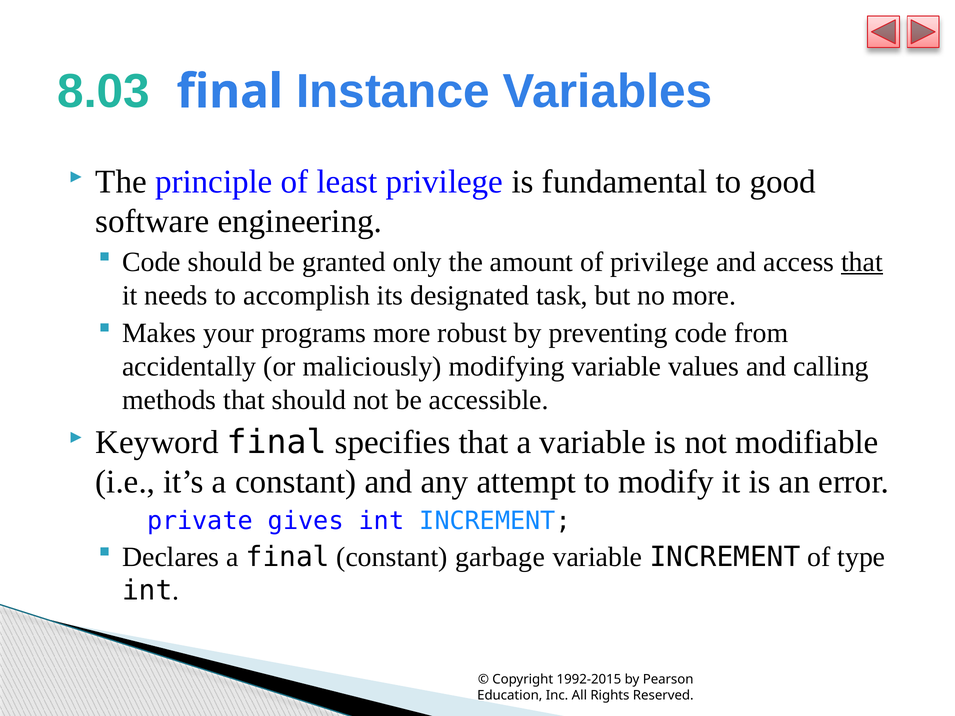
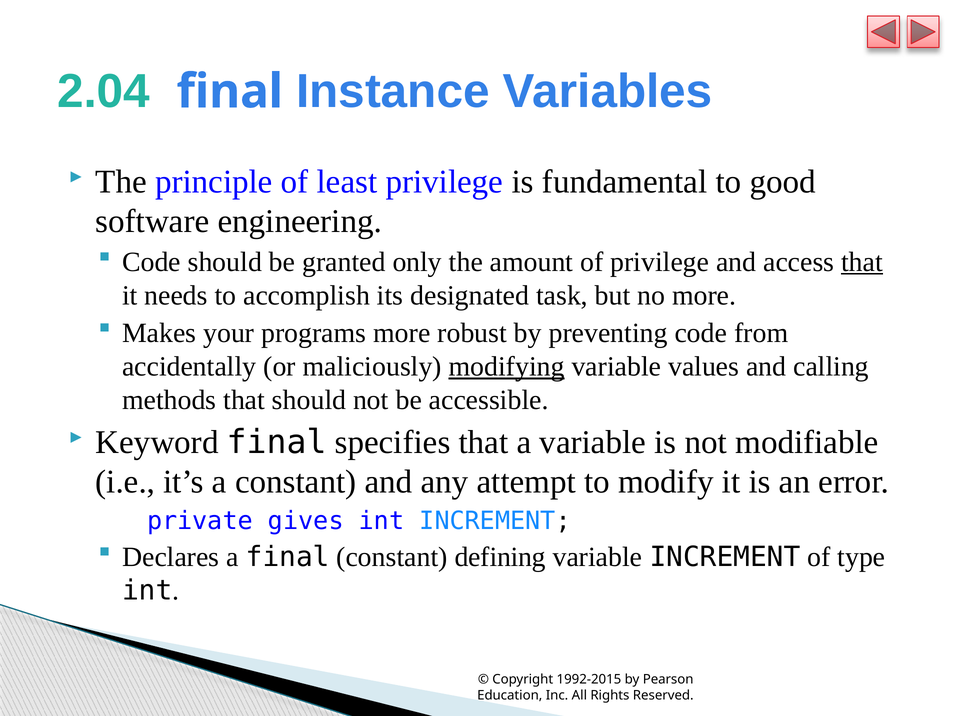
8.03: 8.03 -> 2.04
modifying underline: none -> present
garbage: garbage -> defining
